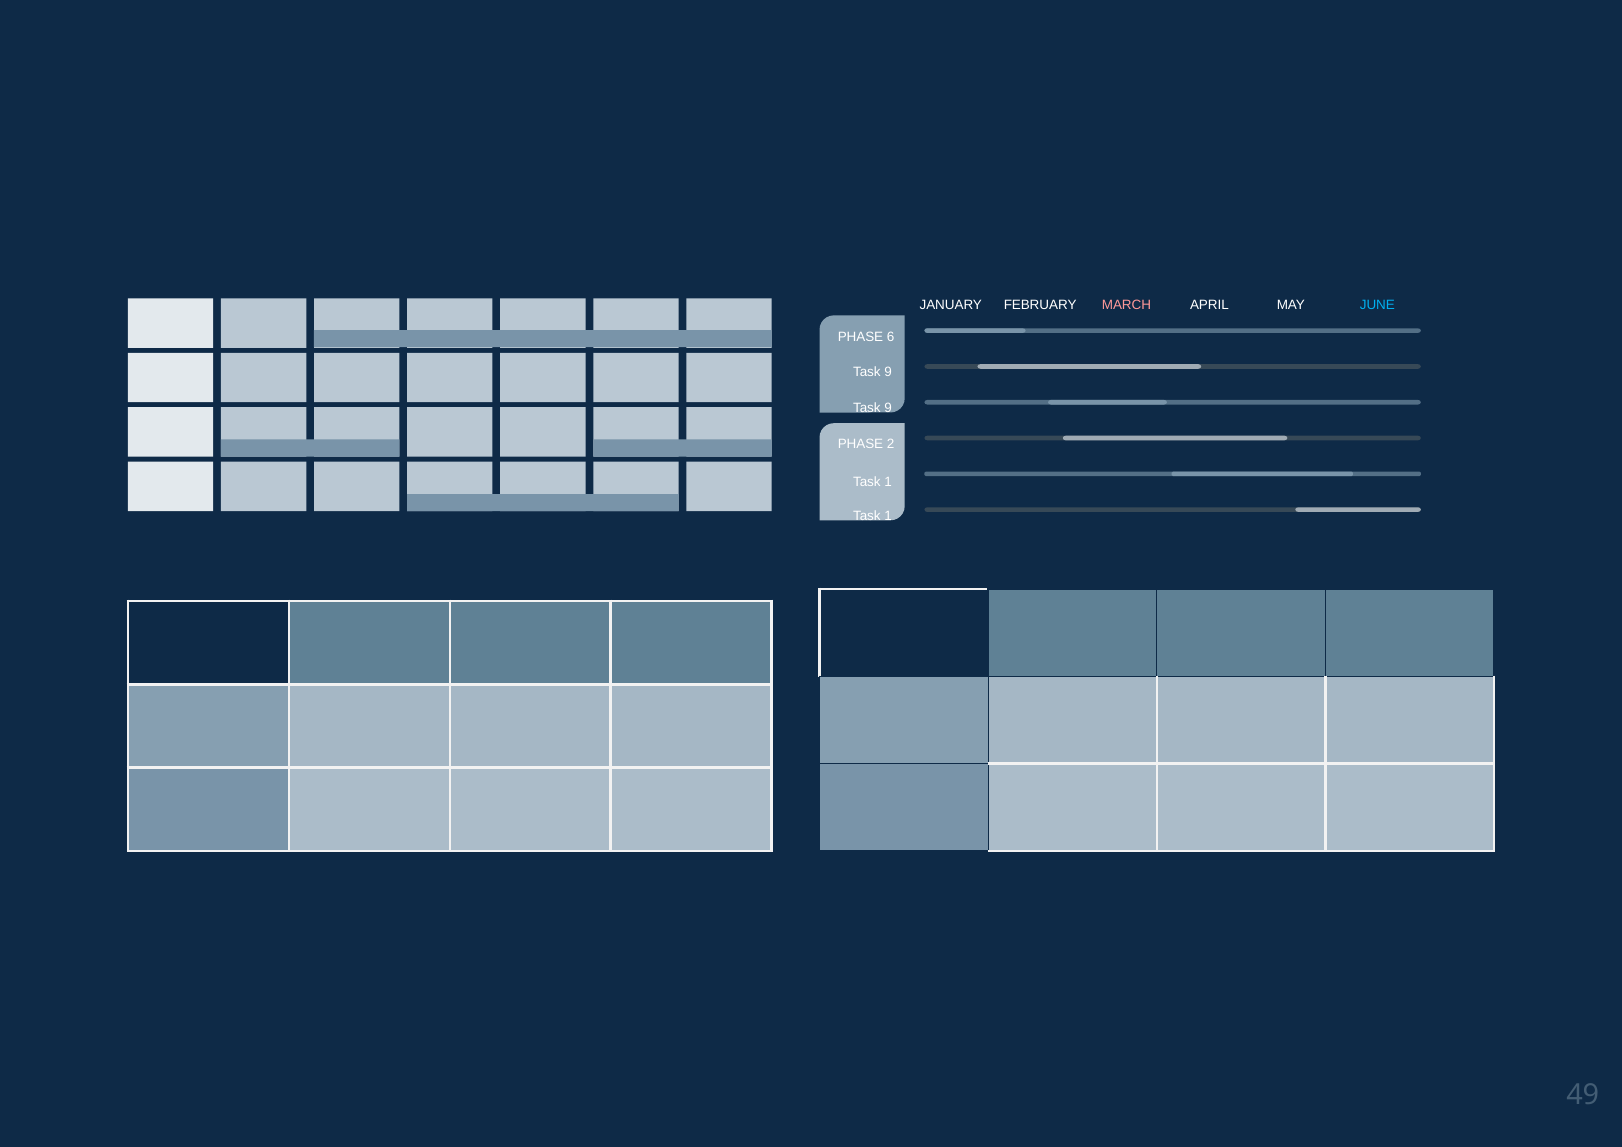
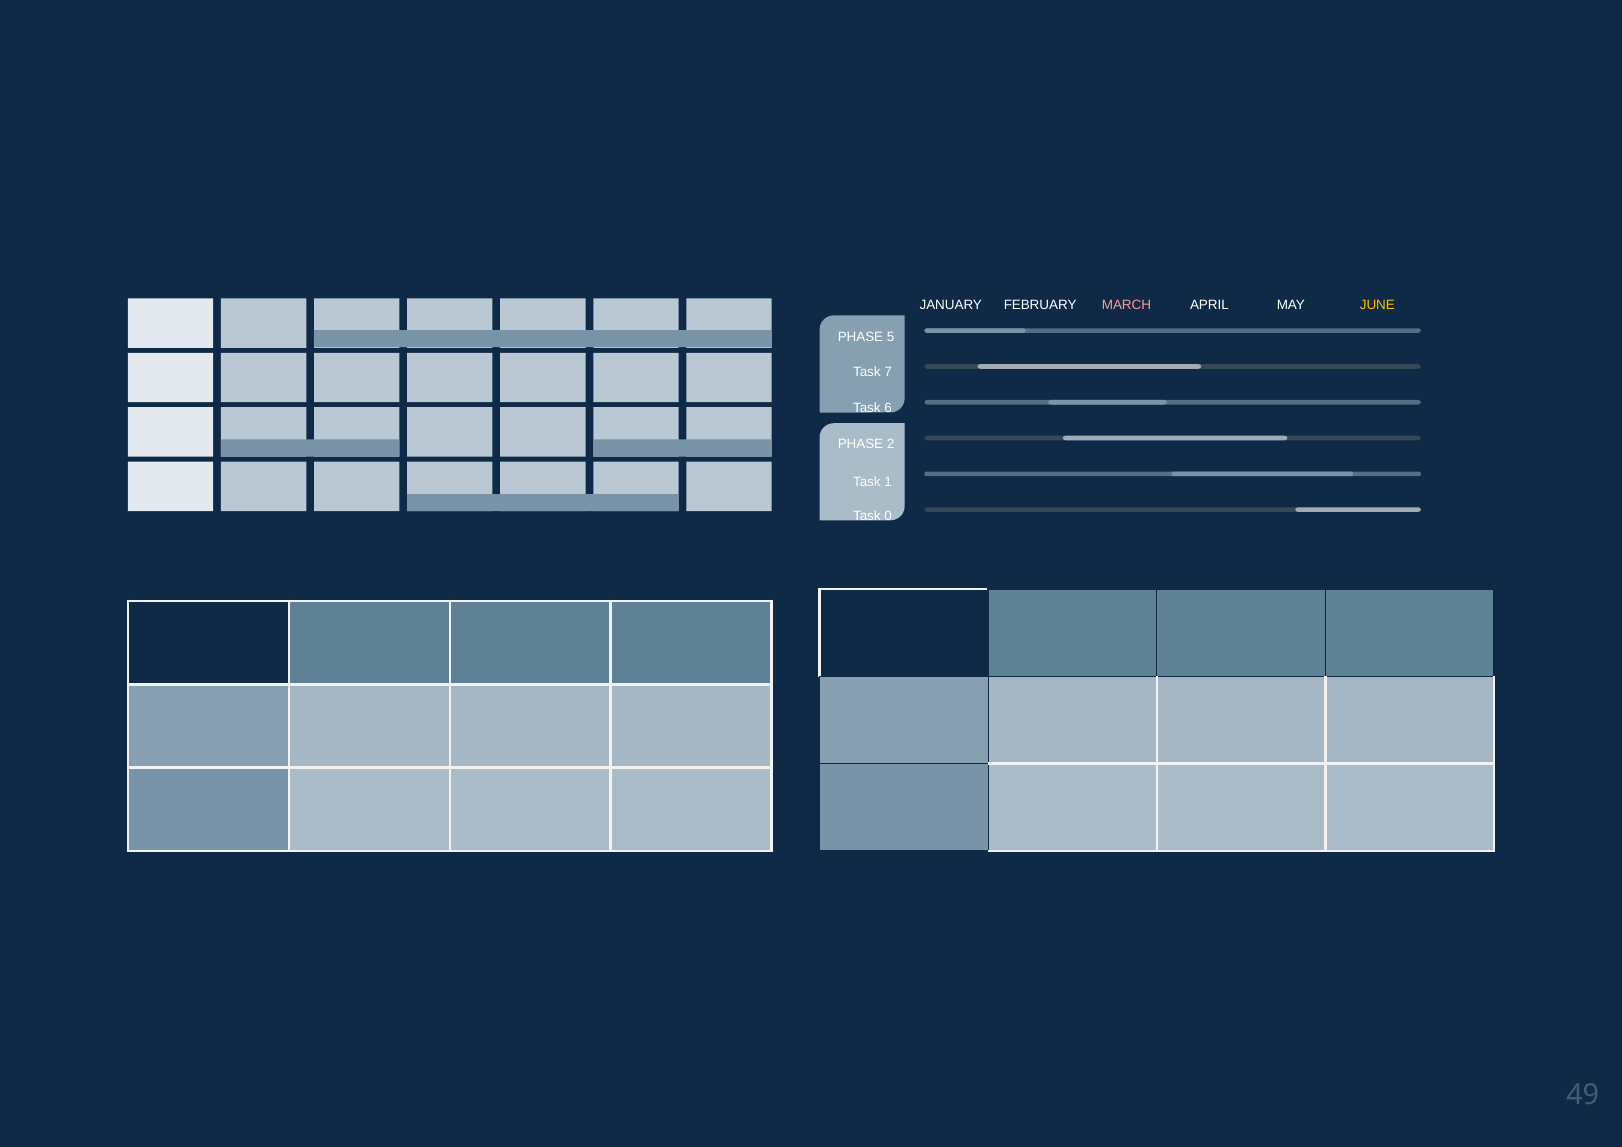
JUNE colour: light blue -> yellow
6: 6 -> 5
9 at (888, 372): 9 -> 7
9 at (888, 408): 9 -> 6
1 at (888, 516): 1 -> 0
